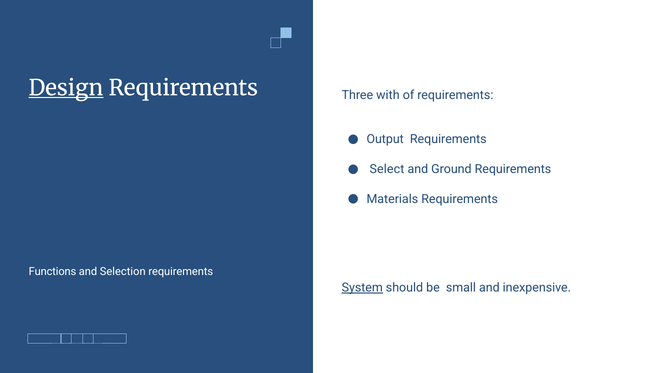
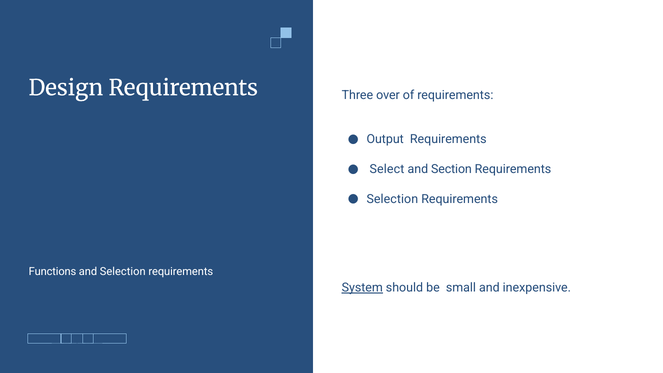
Design underline: present -> none
with: with -> over
Ground: Ground -> Section
Materials at (392, 199): Materials -> Selection
